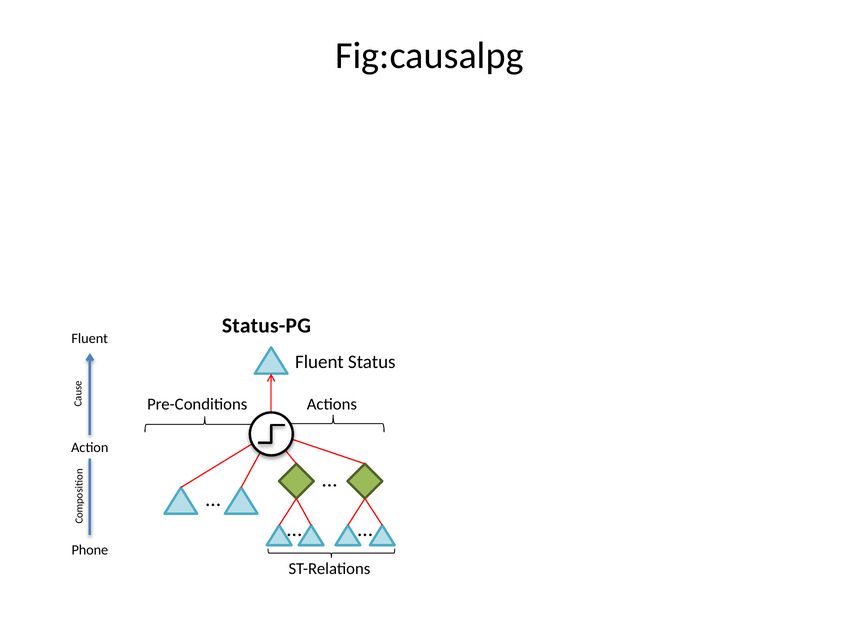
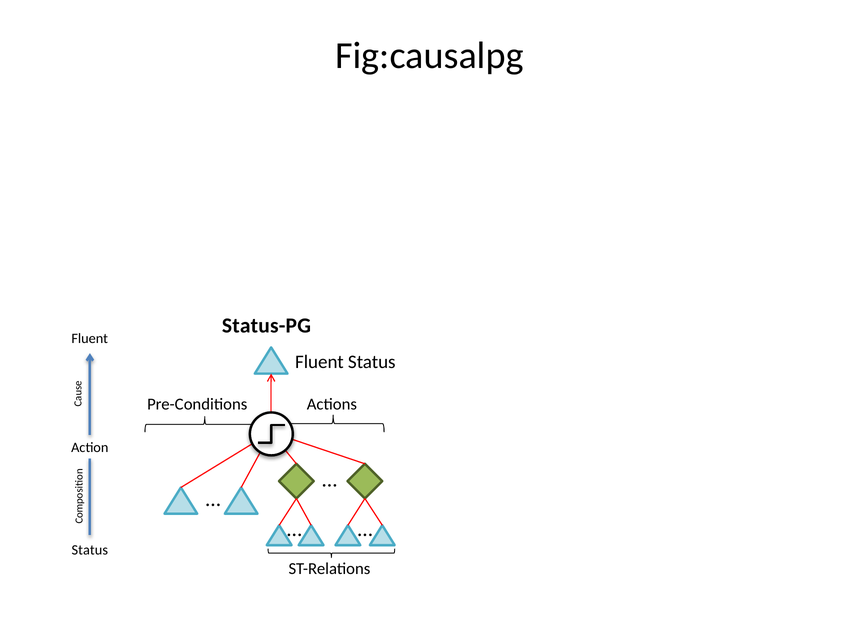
Phone at (90, 550): Phone -> Status
